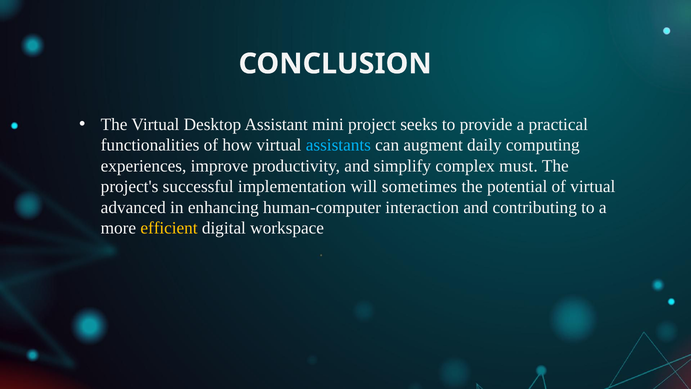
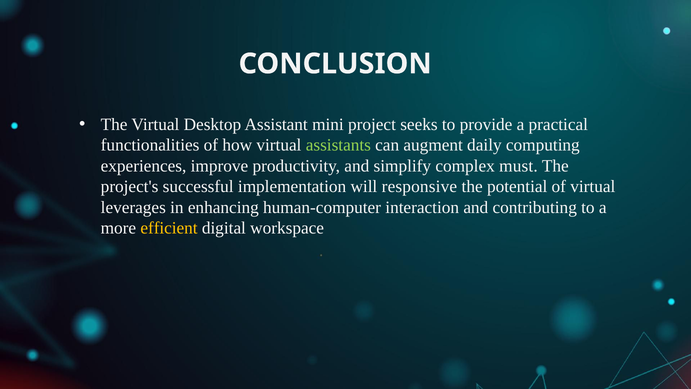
assistants colour: light blue -> light green
sometimes: sometimes -> responsive
advanced: advanced -> leverages
